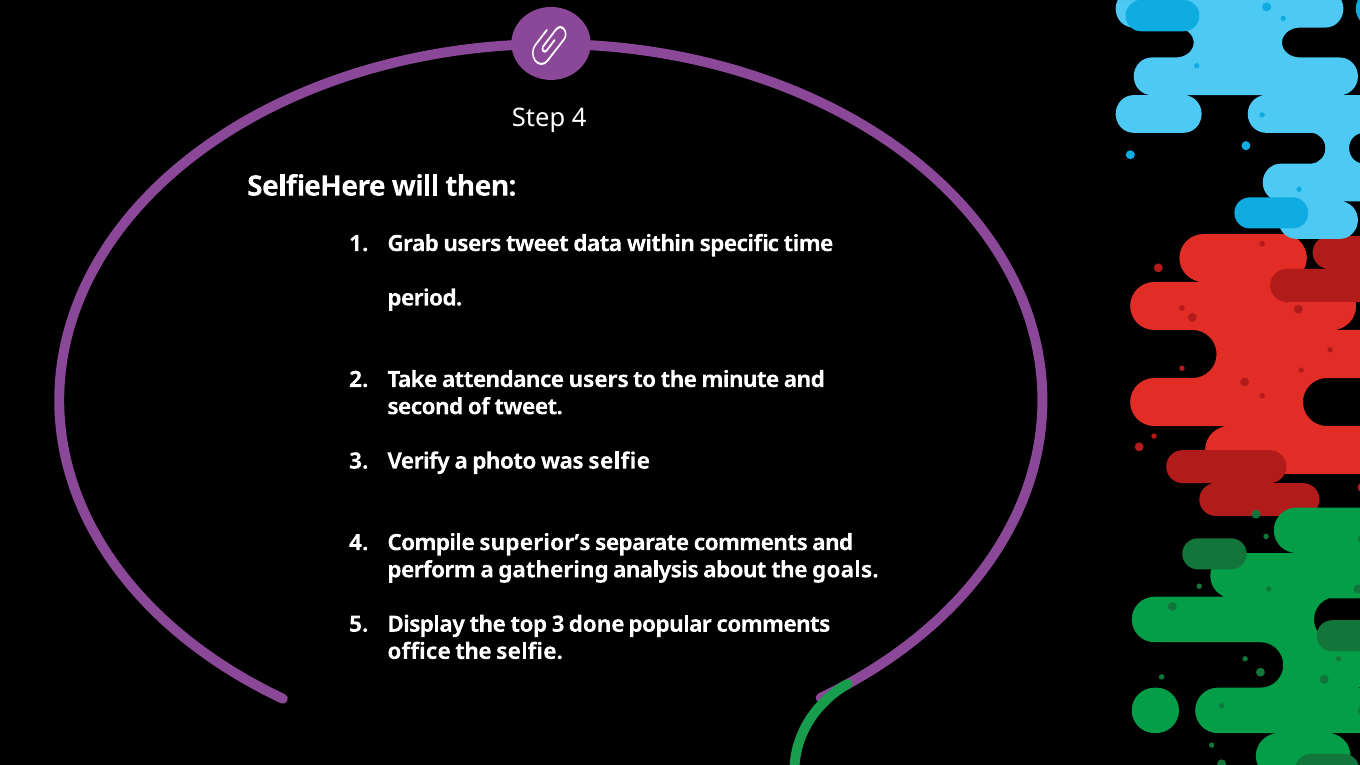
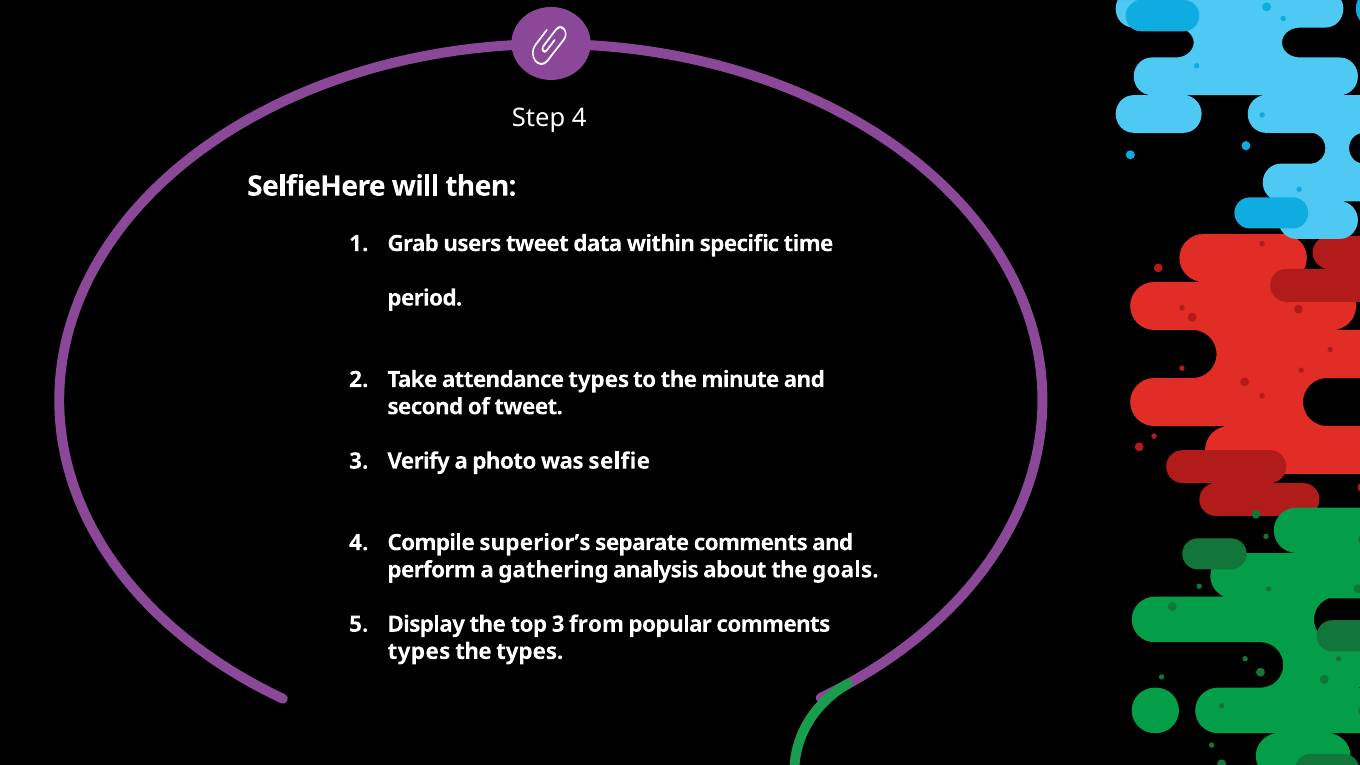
attendance users: users -> types
done: done -> from
office at (419, 651): office -> types
the selfie: selfie -> types
